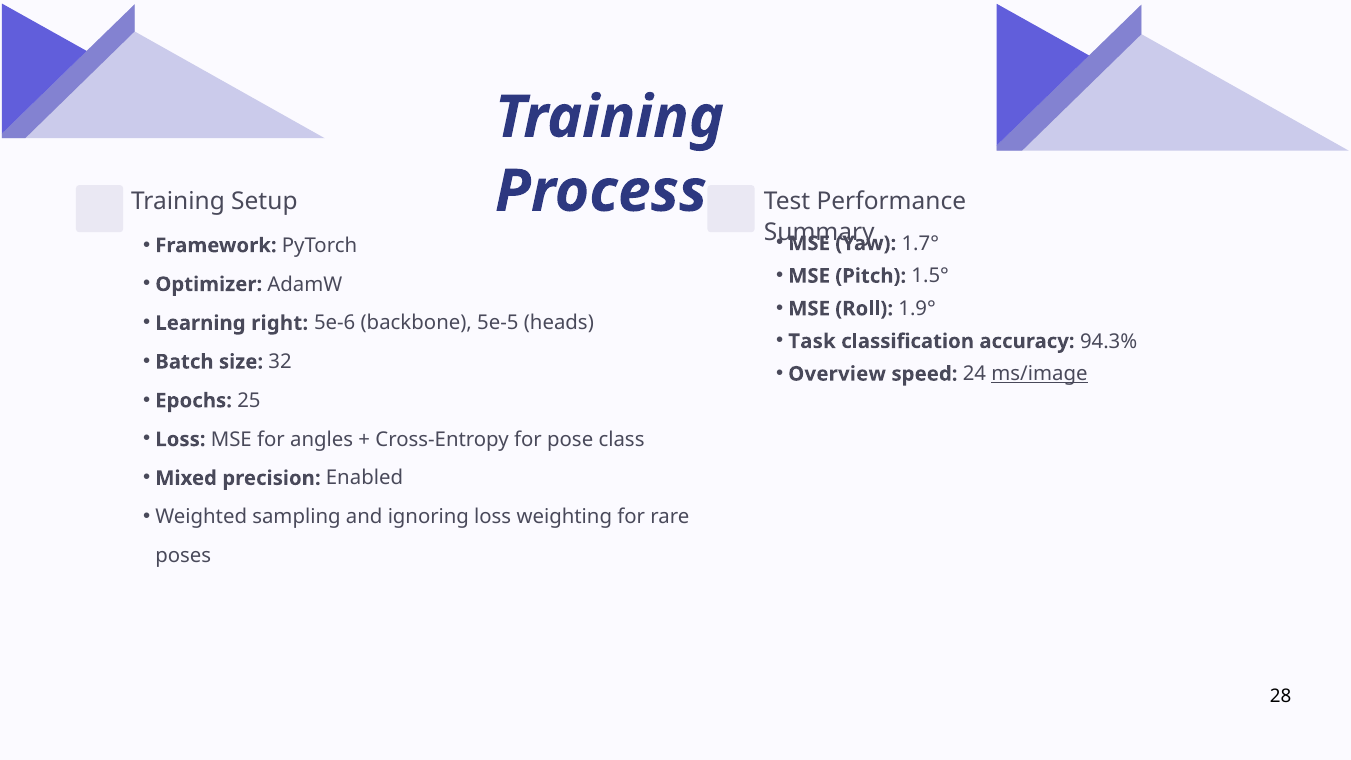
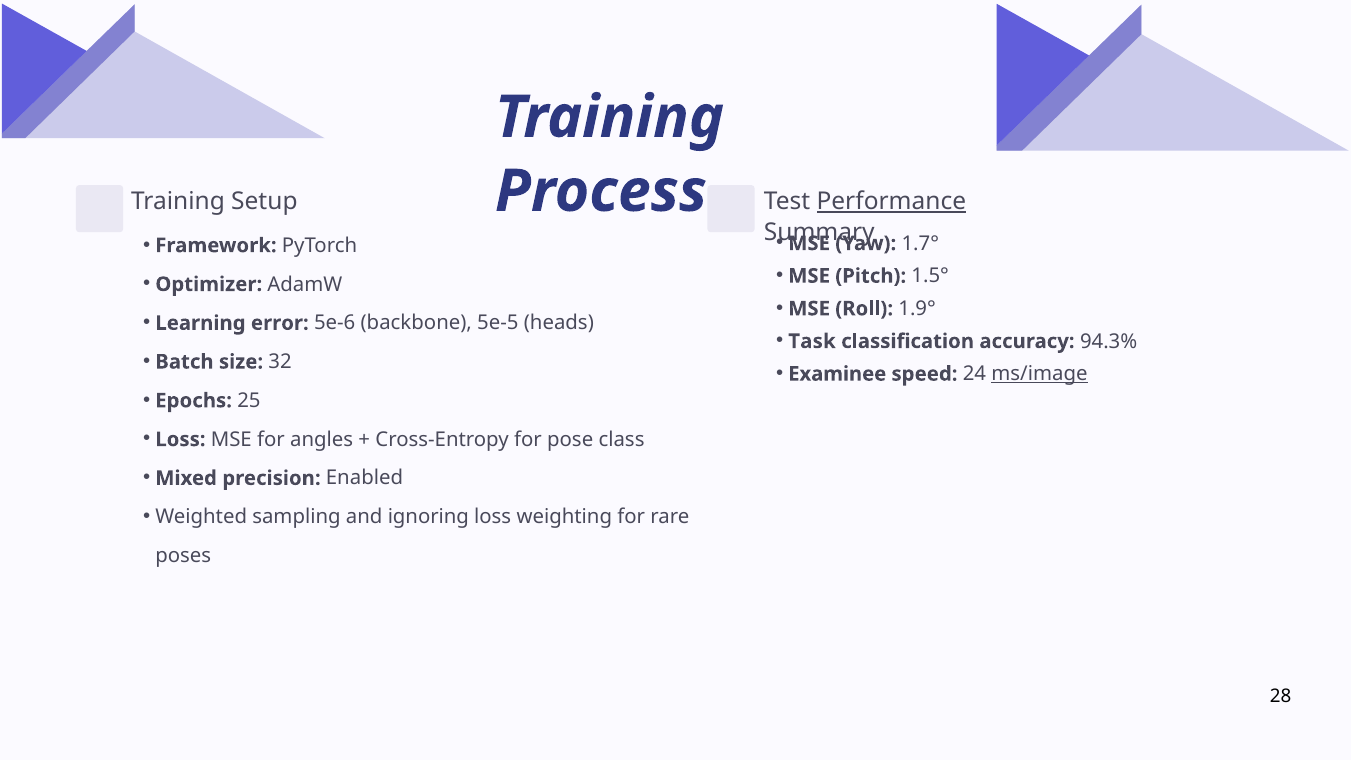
Performance underline: none -> present
right: right -> error
Overview: Overview -> Examinee
